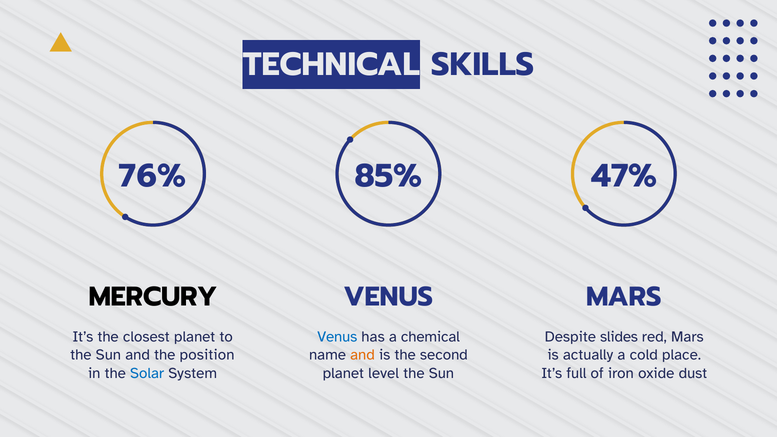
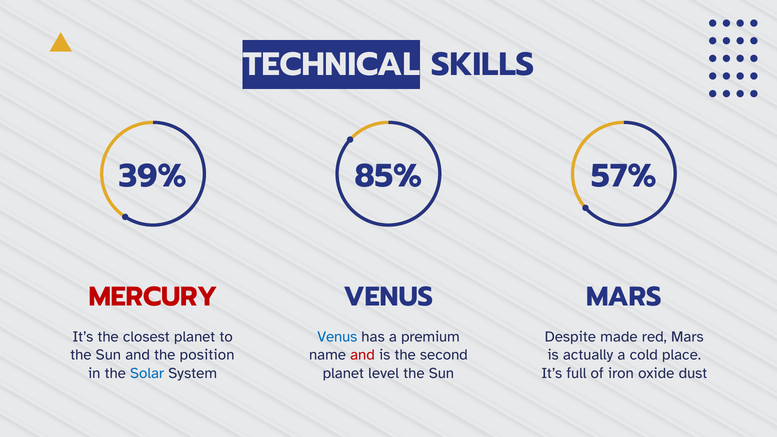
76%: 76% -> 39%
47%: 47% -> 57%
MERCURY colour: black -> red
chemical: chemical -> premium
slides: slides -> made
and at (362, 355) colour: orange -> red
